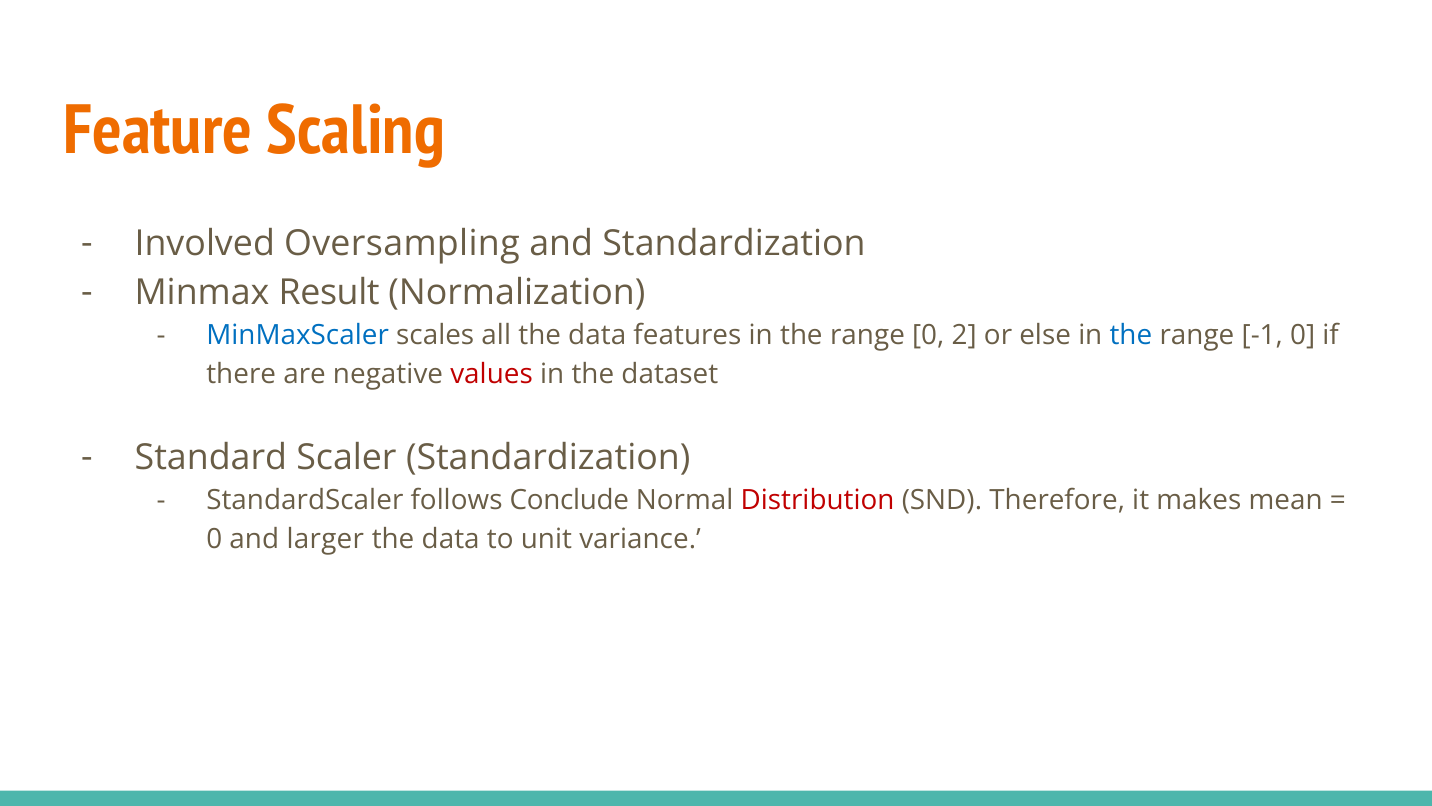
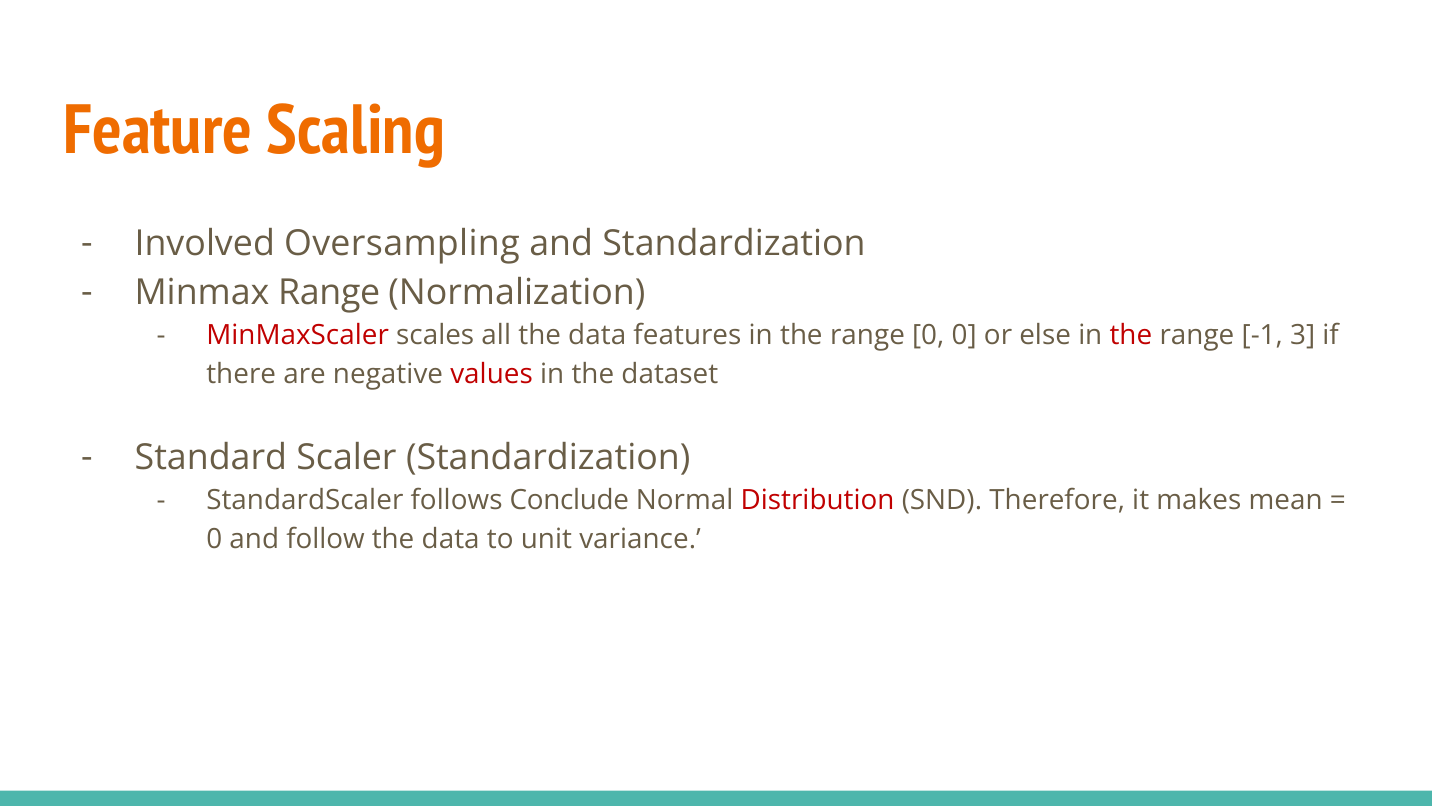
Minmax Result: Result -> Range
MinMaxScaler colour: blue -> red
0 2: 2 -> 0
the at (1131, 335) colour: blue -> red
-1 0: 0 -> 3
larger: larger -> follow
